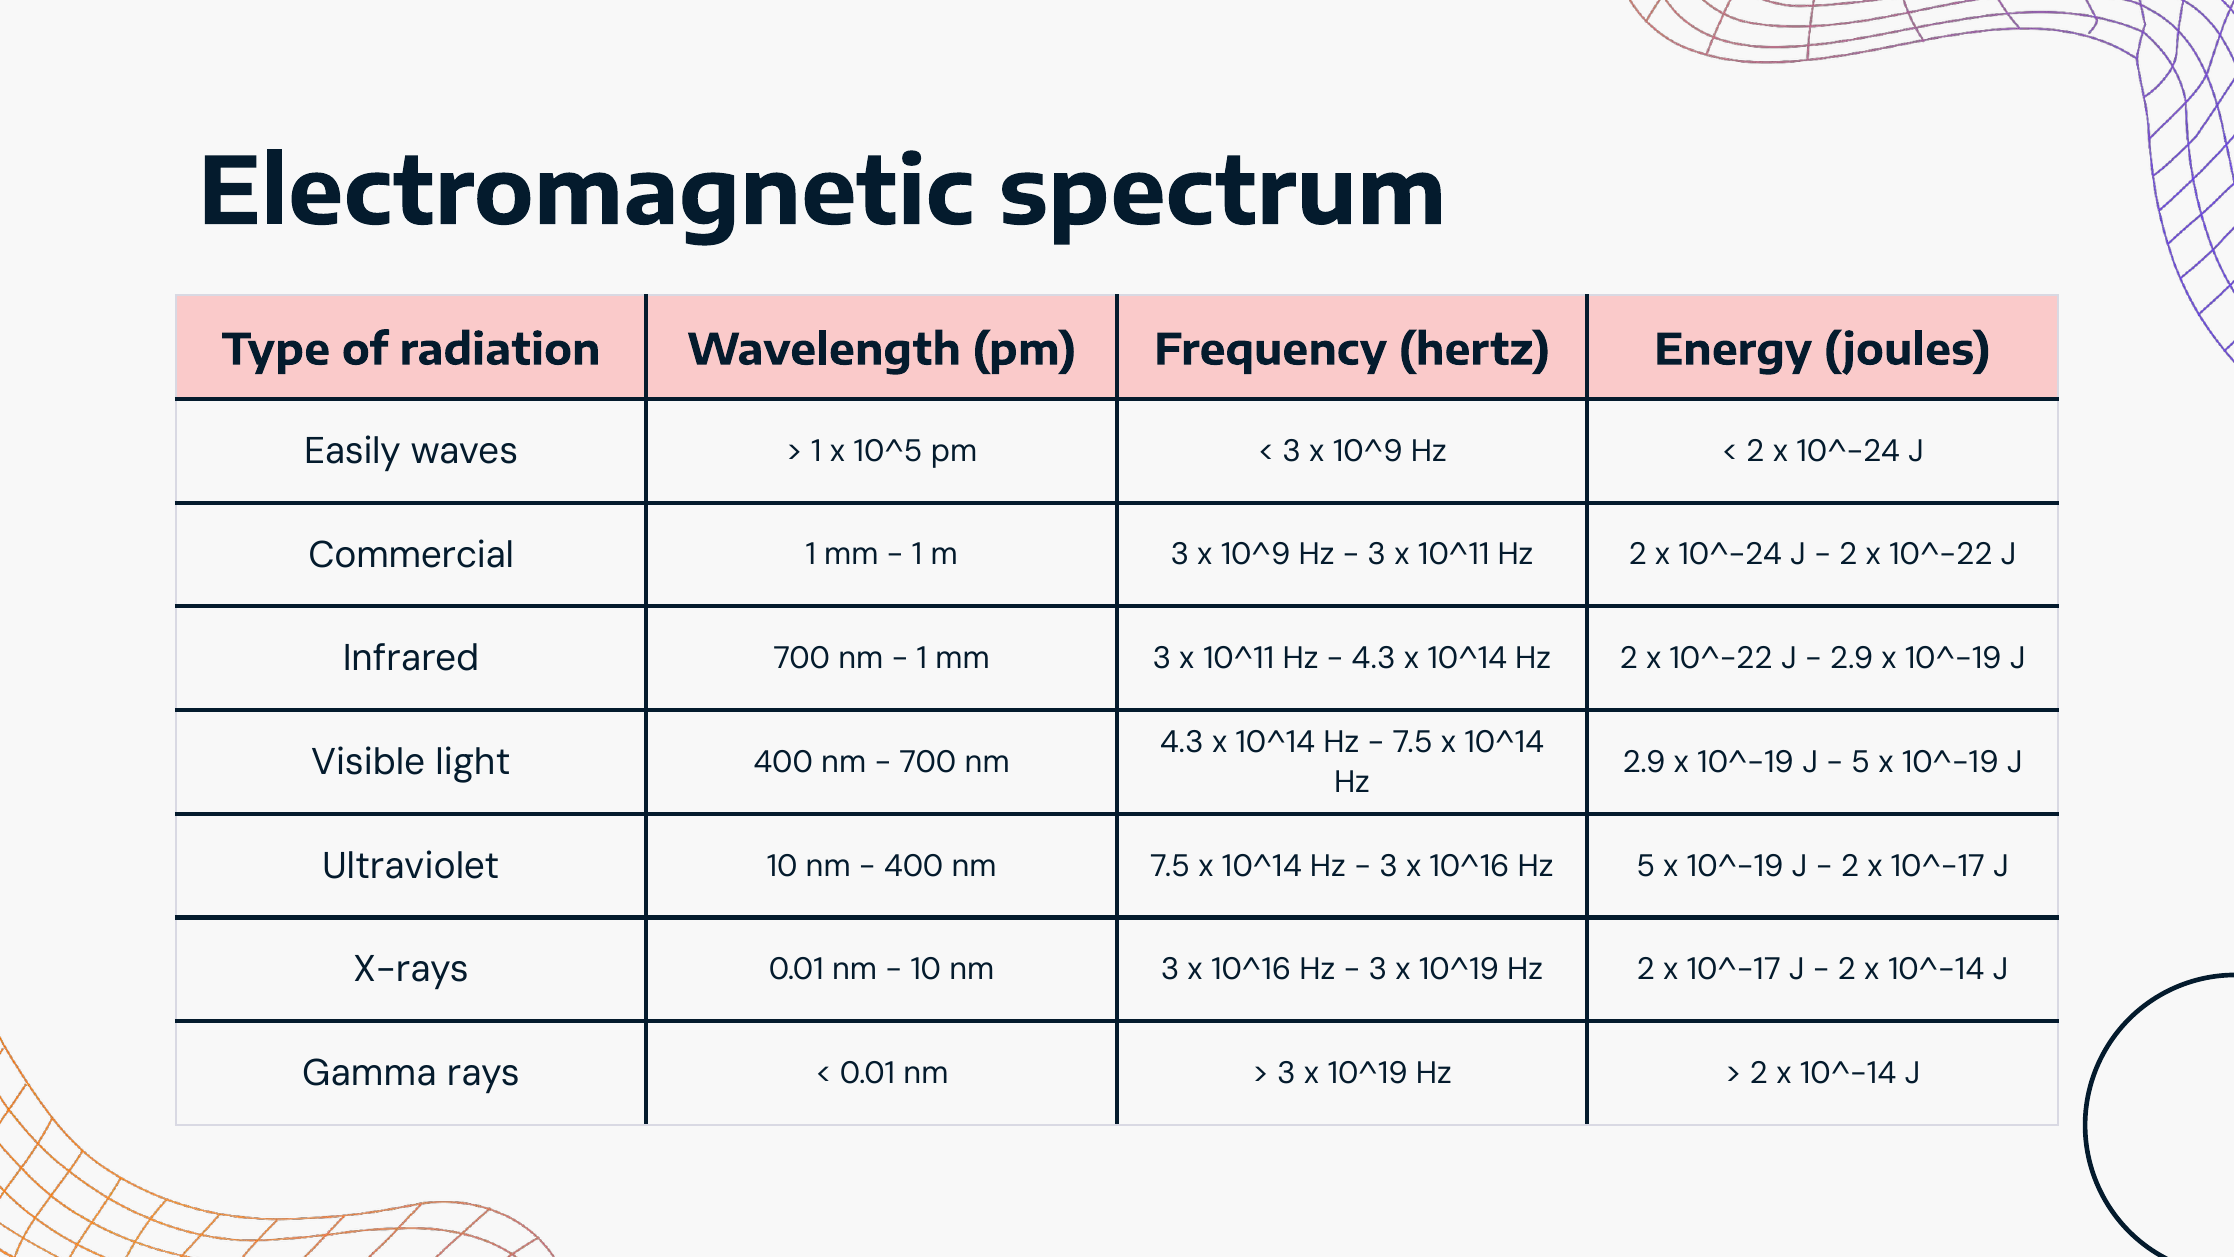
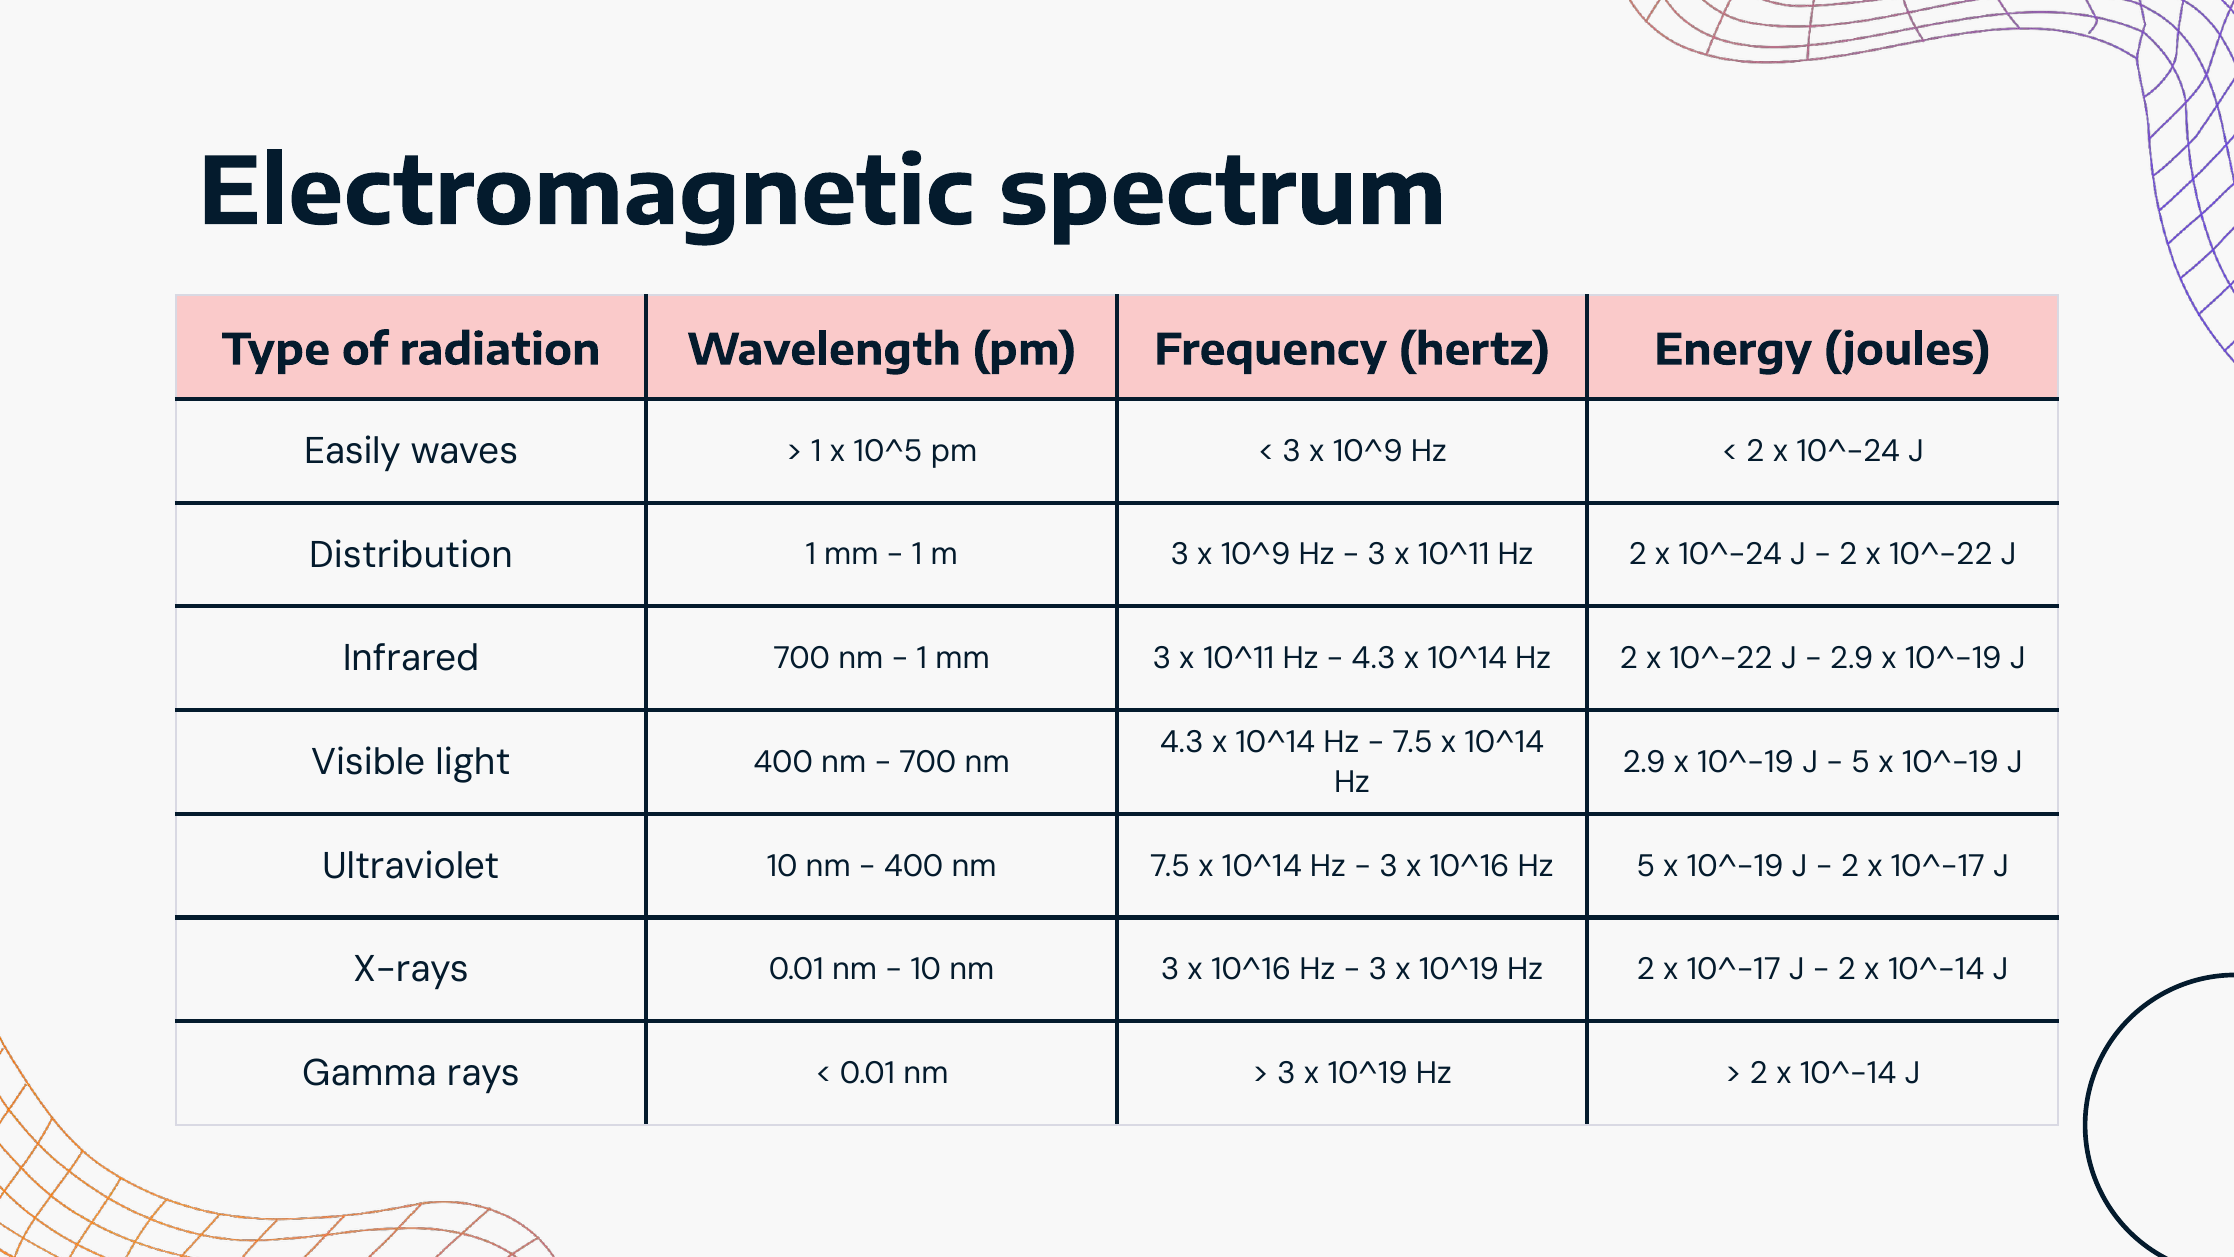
Commercial: Commercial -> Distribution
